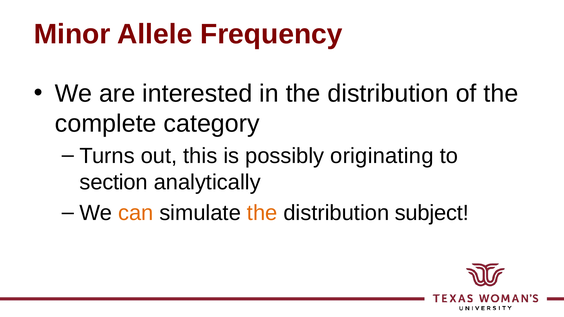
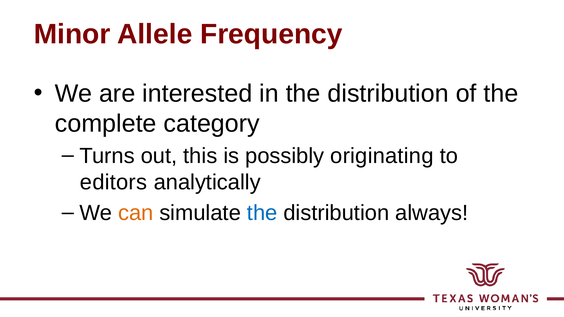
section: section -> editors
the at (262, 213) colour: orange -> blue
subject: subject -> always
